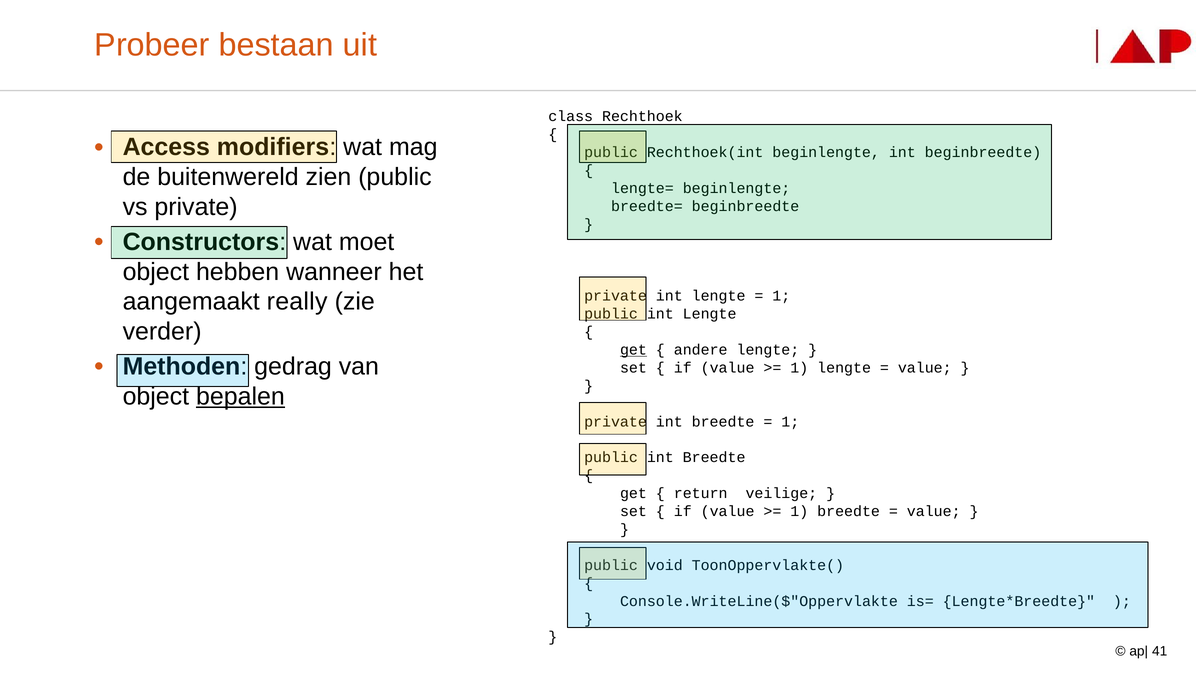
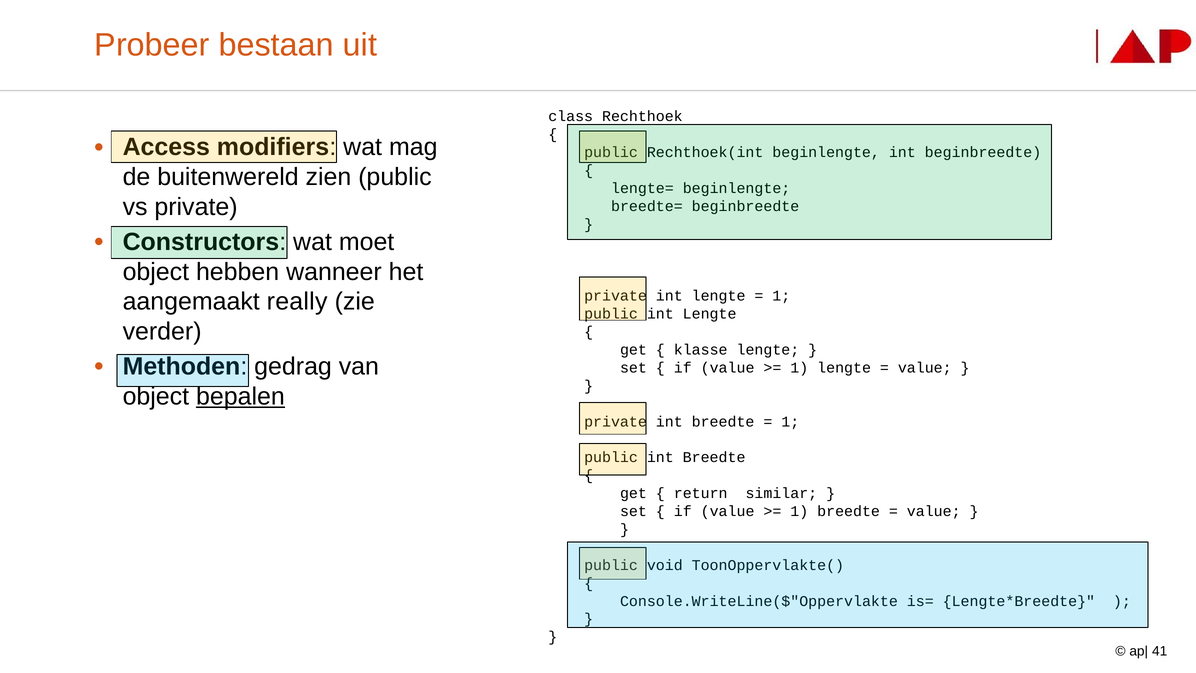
get at (633, 350) underline: present -> none
andere: andere -> klasse
veilige: veilige -> similar
